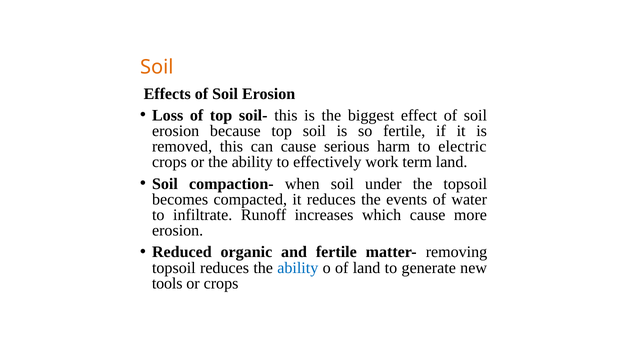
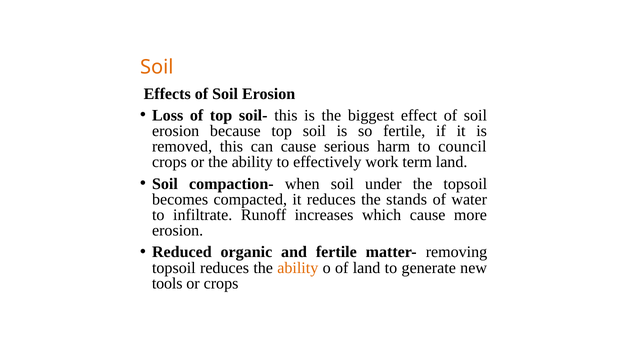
electric: electric -> council
events: events -> stands
ability at (298, 268) colour: blue -> orange
